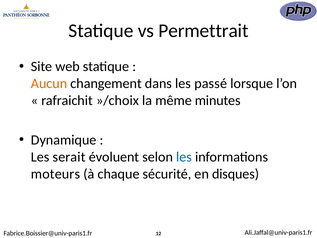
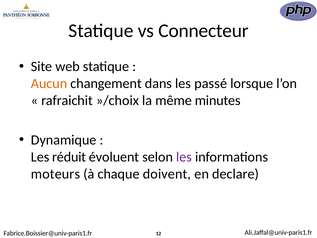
Permettrait: Permettrait -> Connecteur
serait: serait -> réduit
les at (184, 157) colour: blue -> purple
sécurité: sécurité -> doivent
disques: disques -> declare
